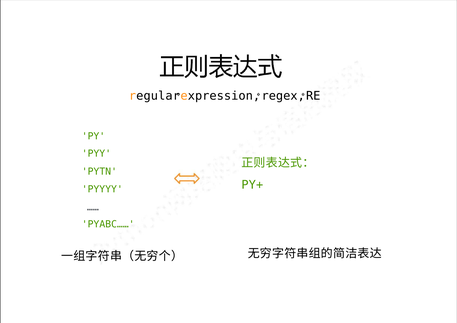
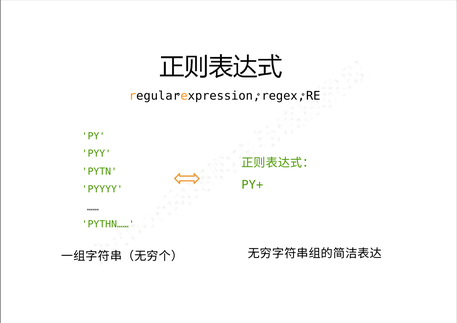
PYABC……: PYABC…… -> PYTHN……
